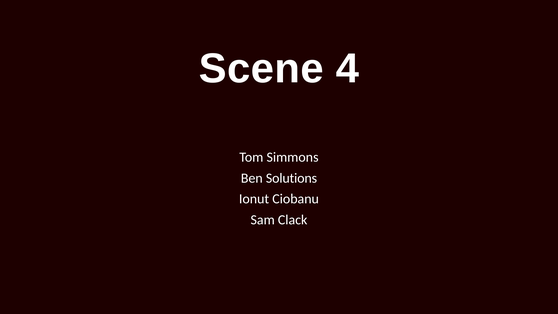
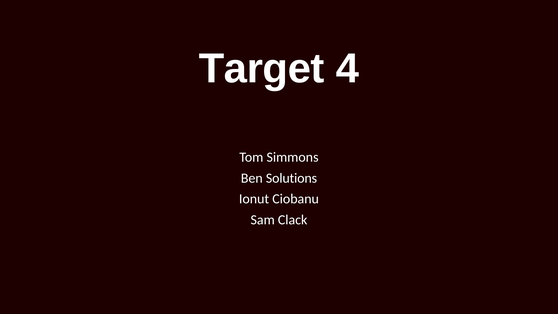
Scene: Scene -> Target
